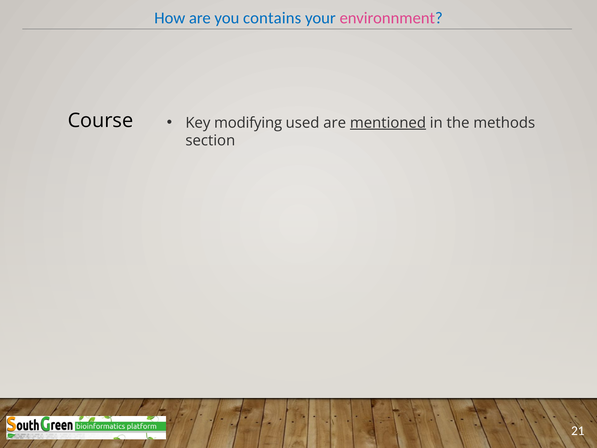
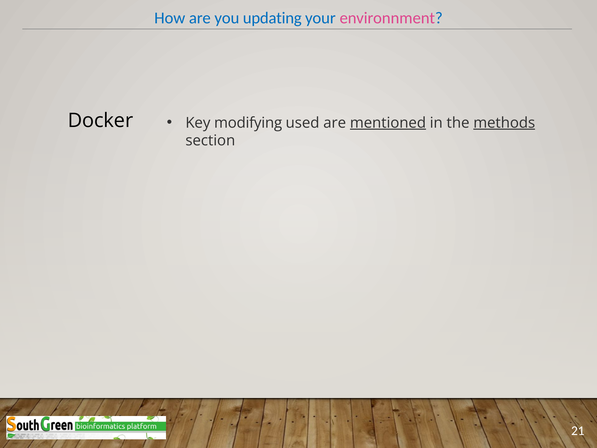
contains: contains -> updating
Course: Course -> Docker
methods underline: none -> present
